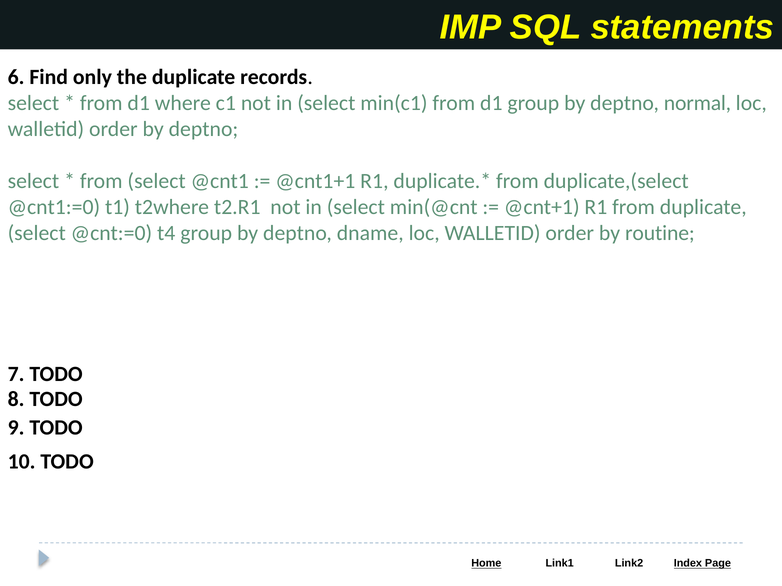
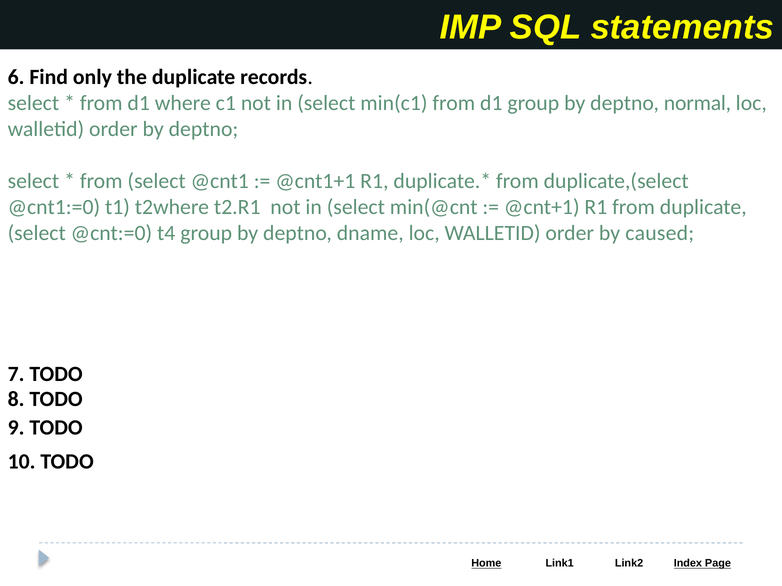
routine: routine -> caused
